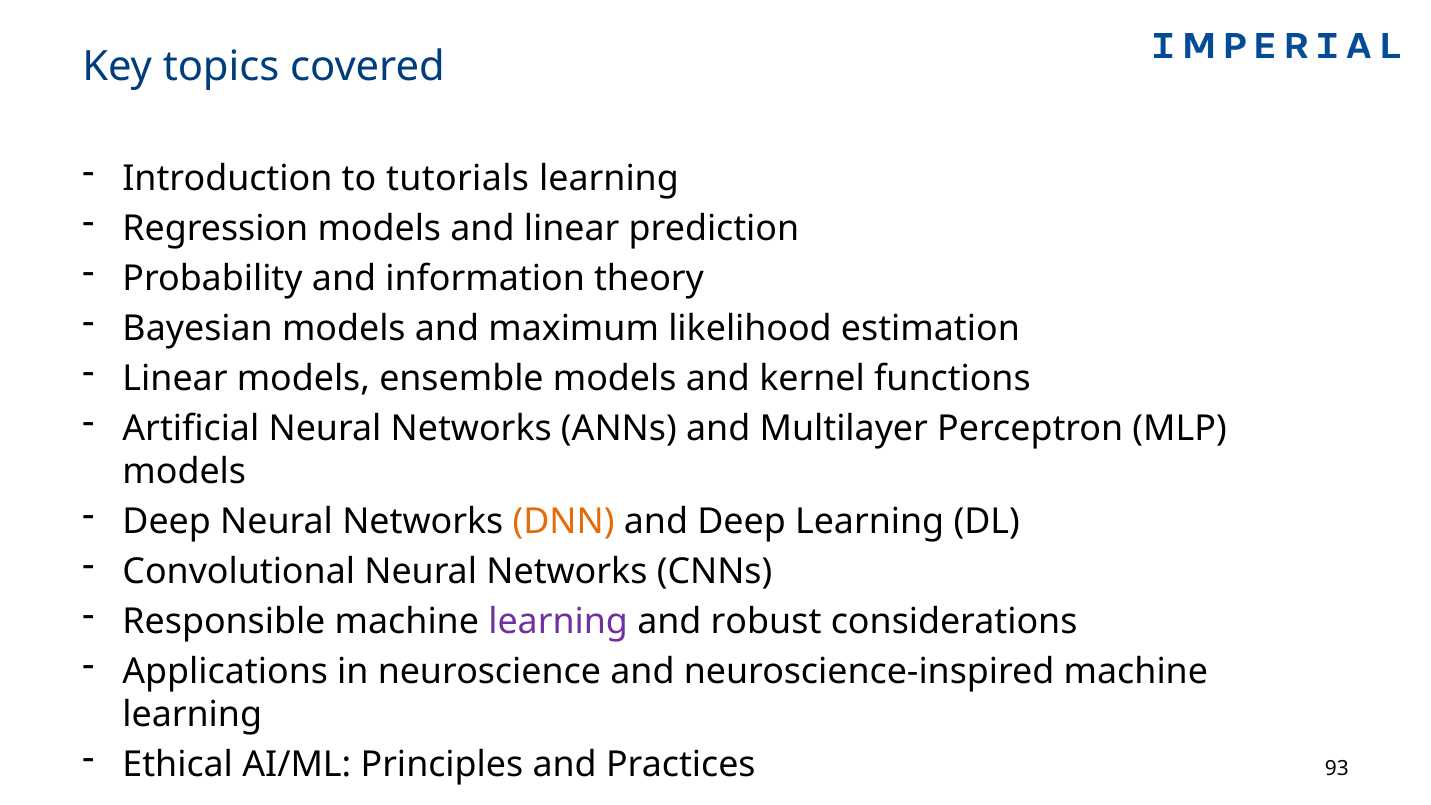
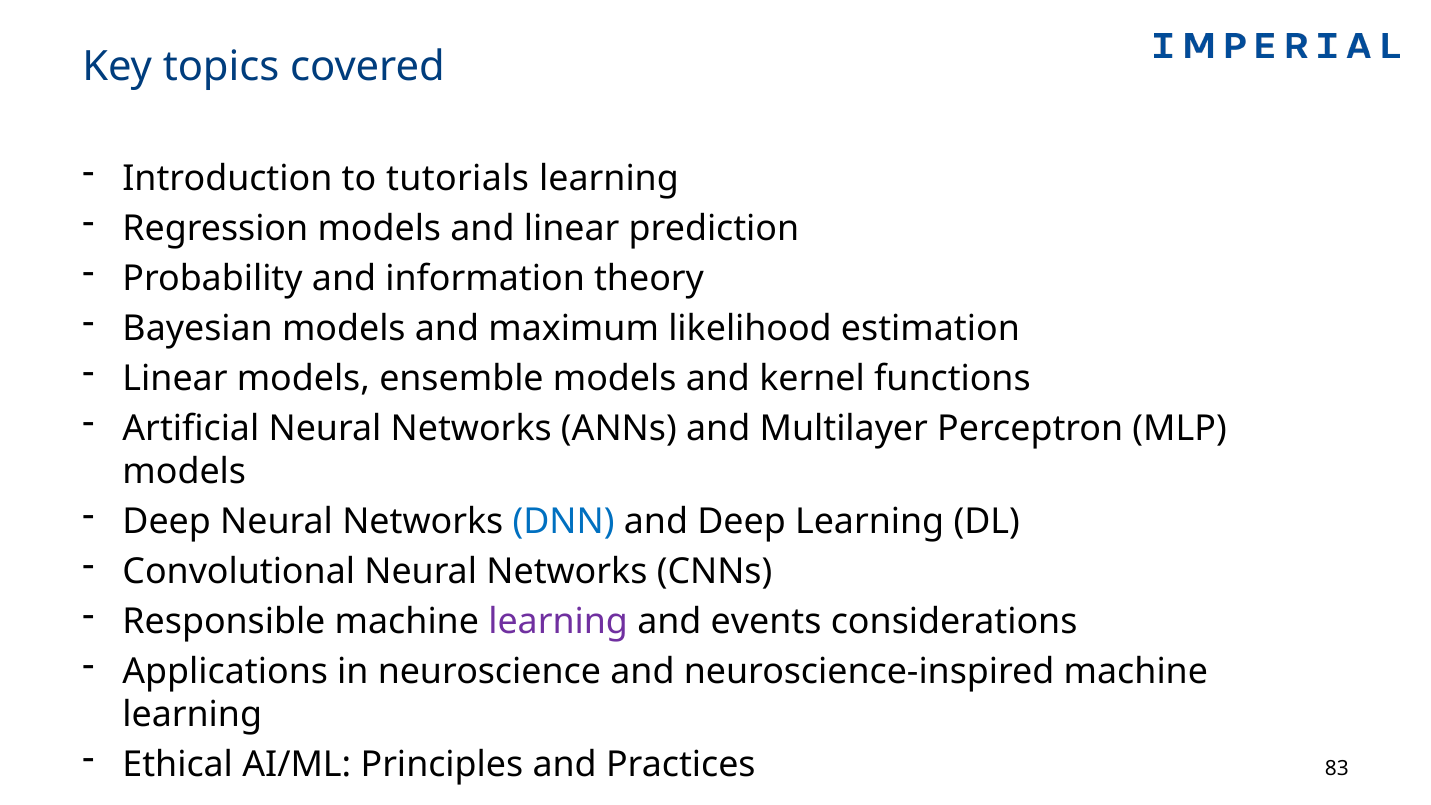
DNN colour: orange -> blue
robust: robust -> events
93: 93 -> 83
